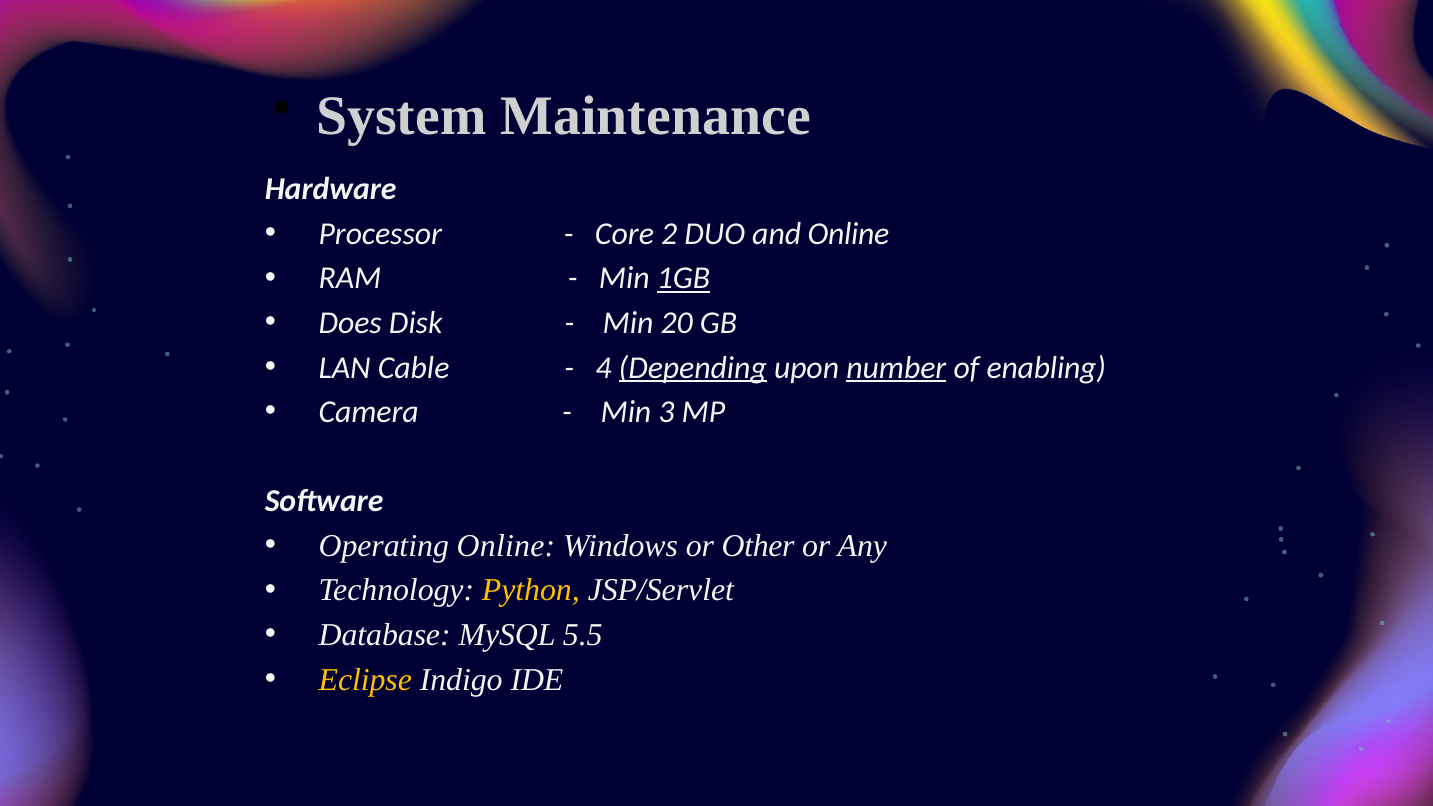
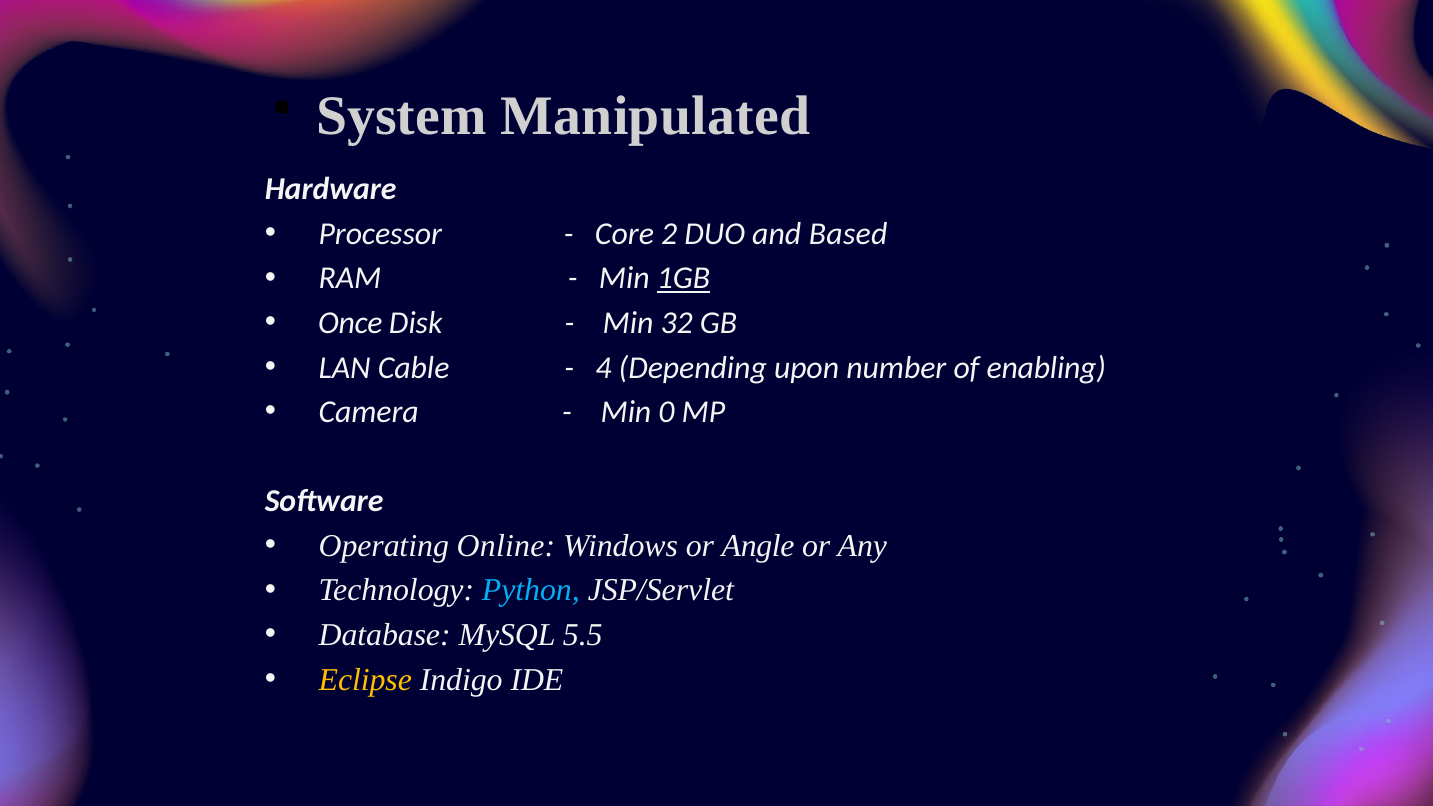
Maintenance: Maintenance -> Manipulated
and Online: Online -> Based
Does: Does -> Once
20: 20 -> 32
Depending underline: present -> none
number underline: present -> none
3: 3 -> 0
Other: Other -> Angle
Python colour: yellow -> light blue
